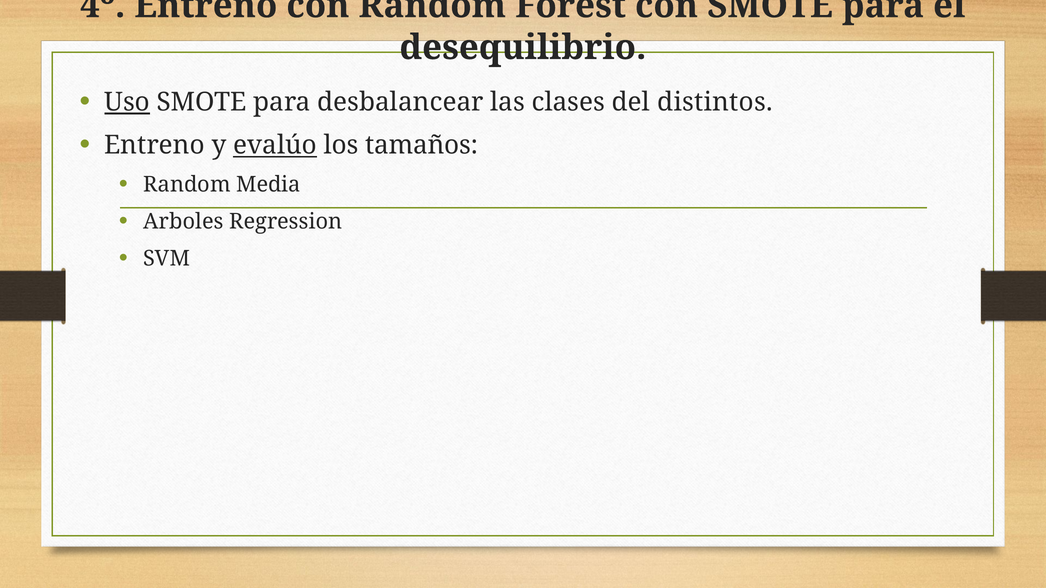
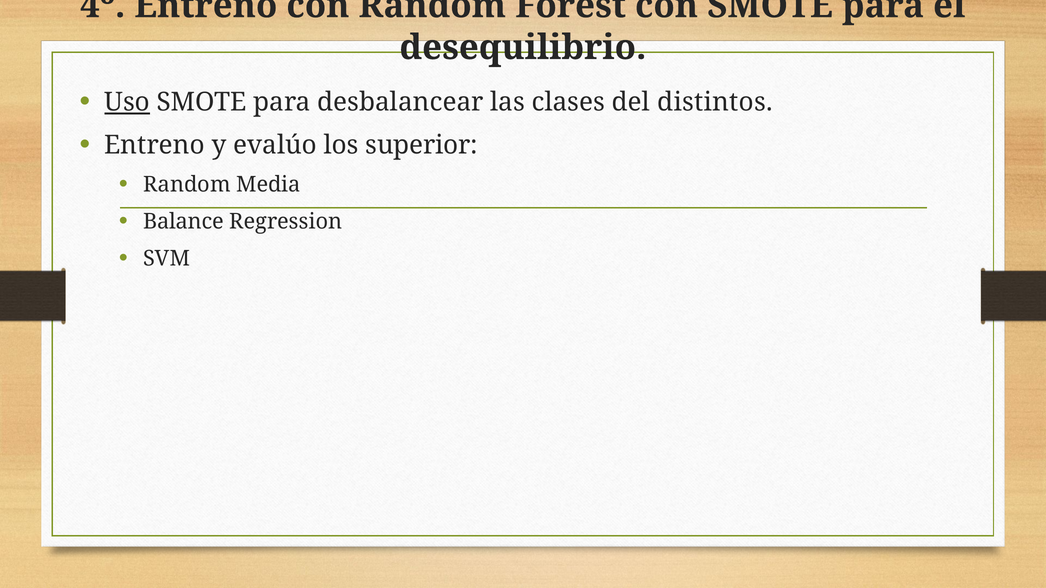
evalúo underline: present -> none
tamaños: tamaños -> superior
Arboles: Arboles -> Balance
